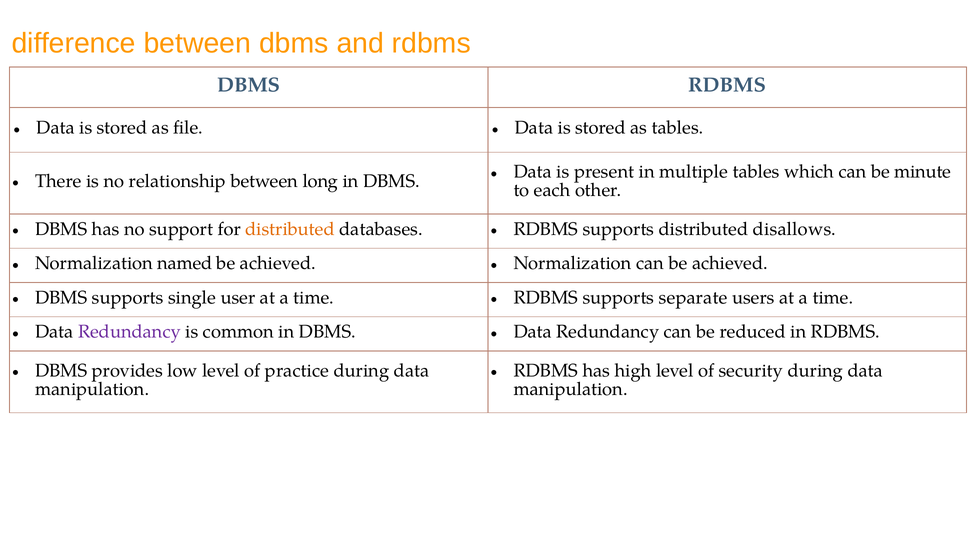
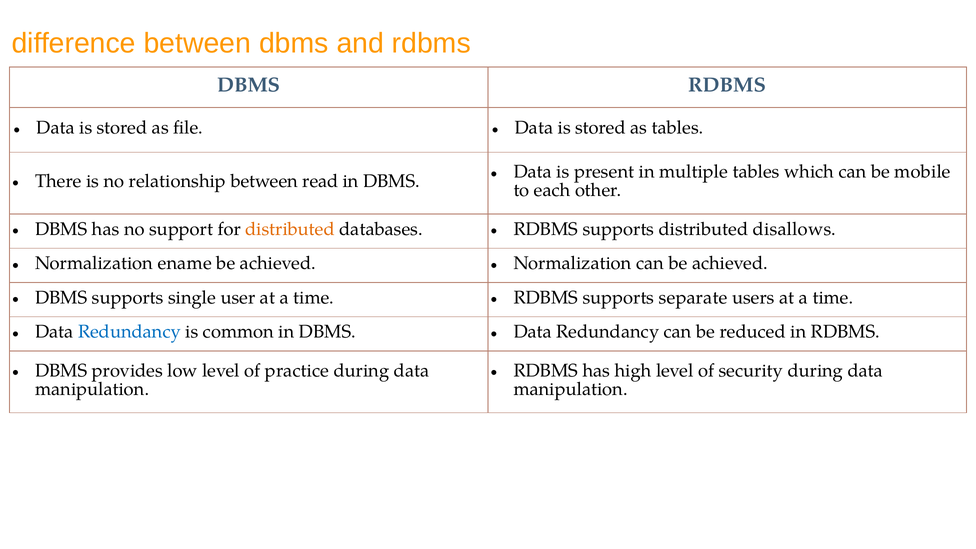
minute: minute -> mobile
long: long -> read
named: named -> ename
Redundancy at (129, 332) colour: purple -> blue
